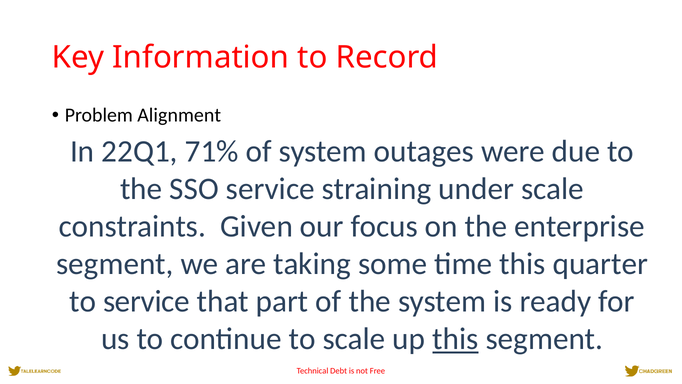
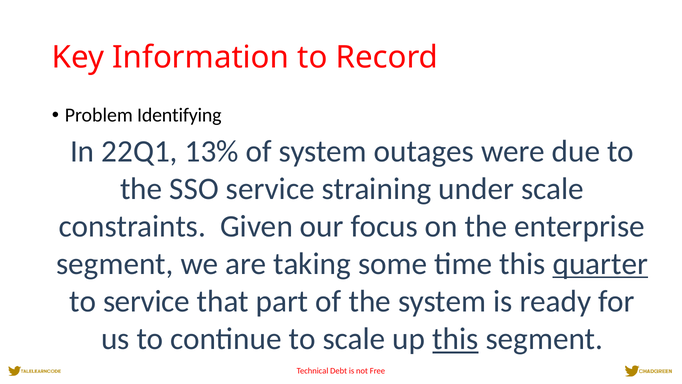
Alignment: Alignment -> Identifying
71%: 71% -> 13%
quarter underline: none -> present
